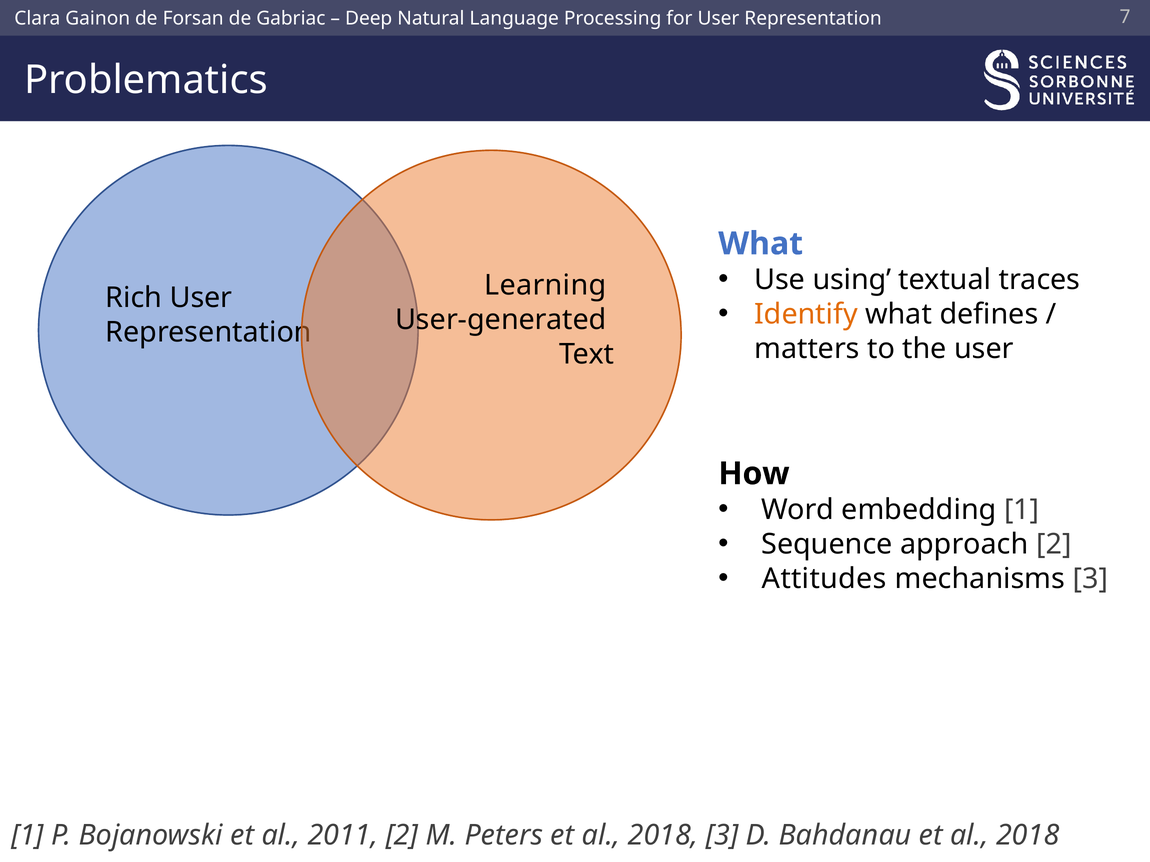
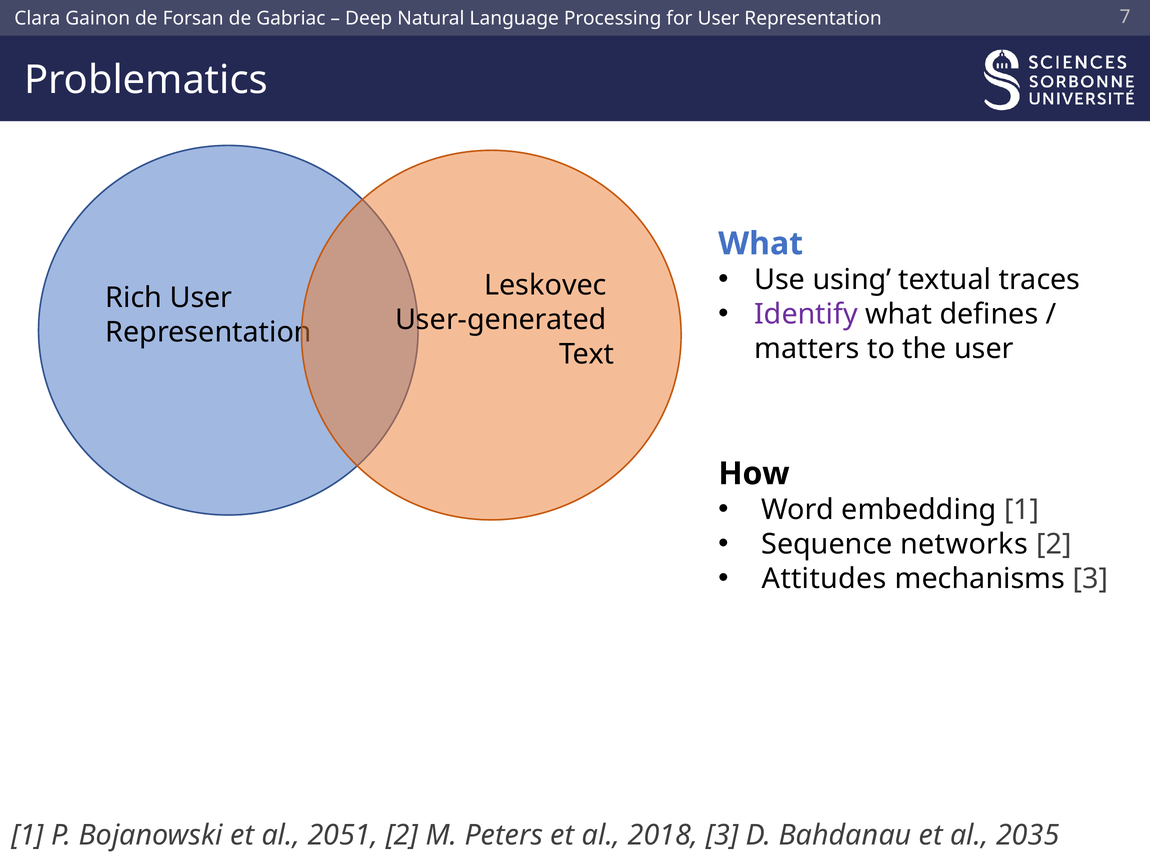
Learning: Learning -> Leskovec
Identify colour: orange -> purple
approach: approach -> networks
2011: 2011 -> 2051
Bahdanau et al 2018: 2018 -> 2035
